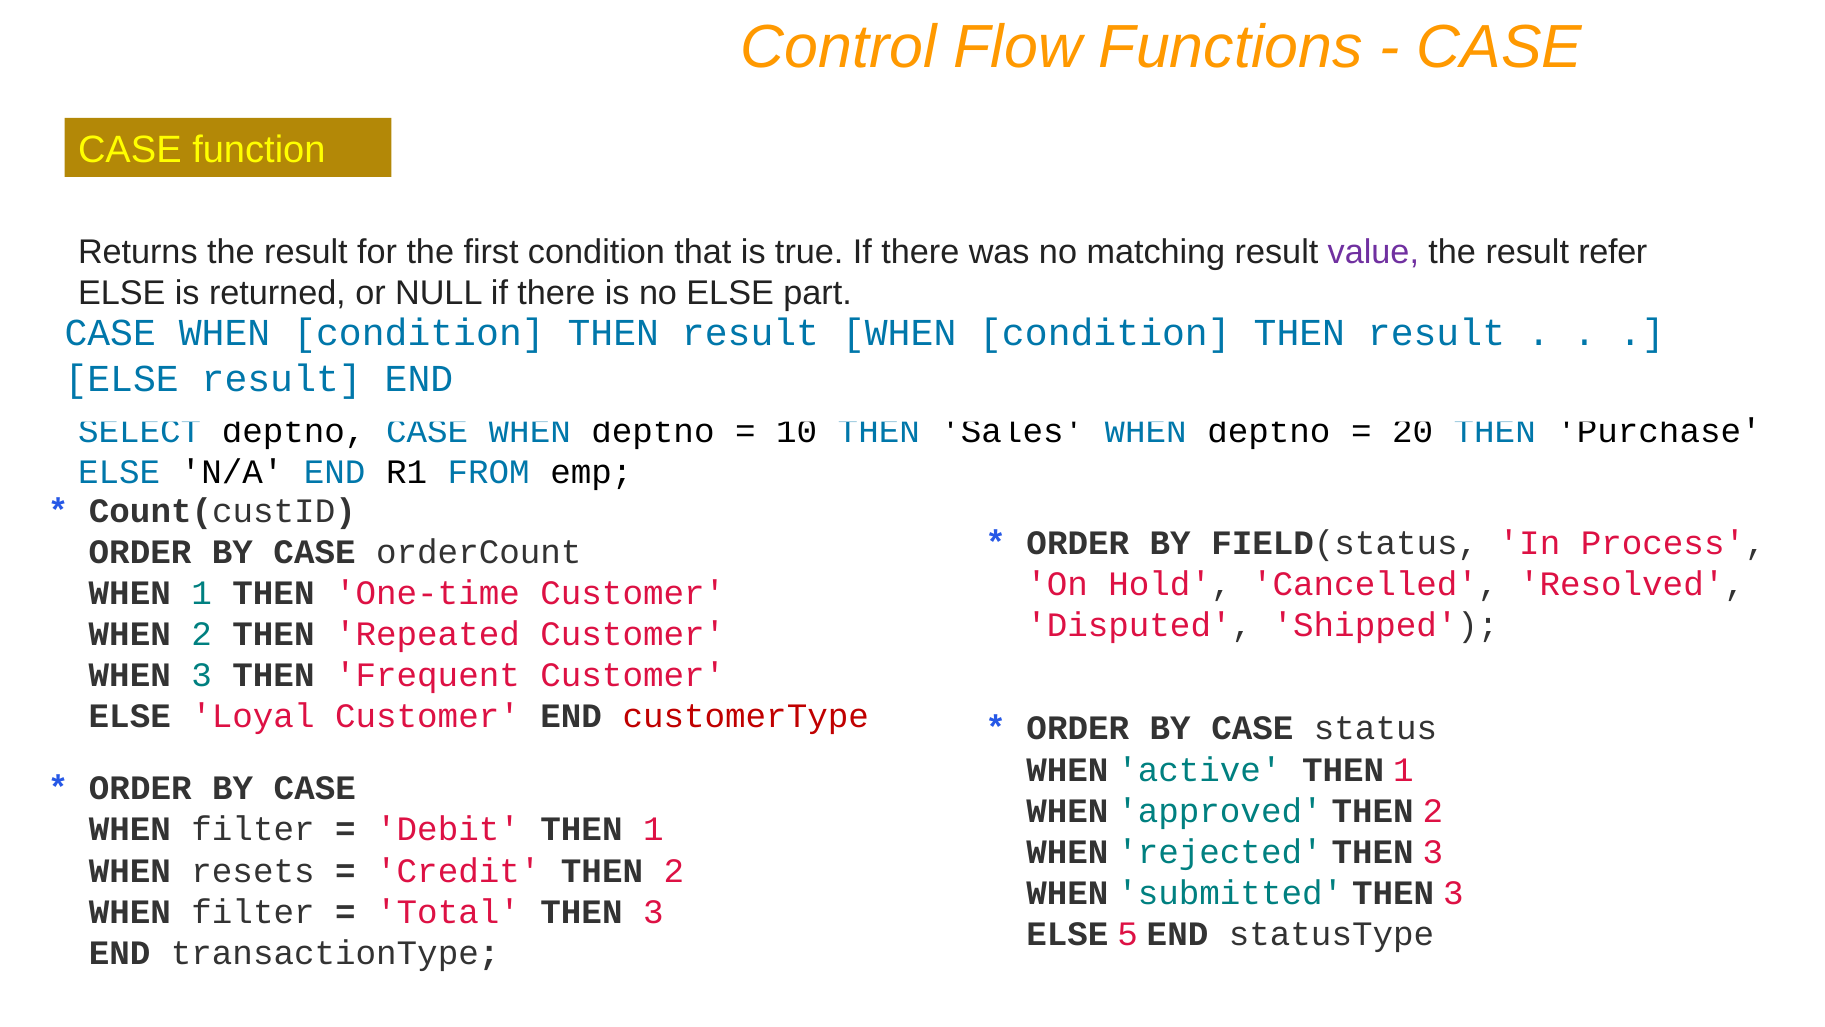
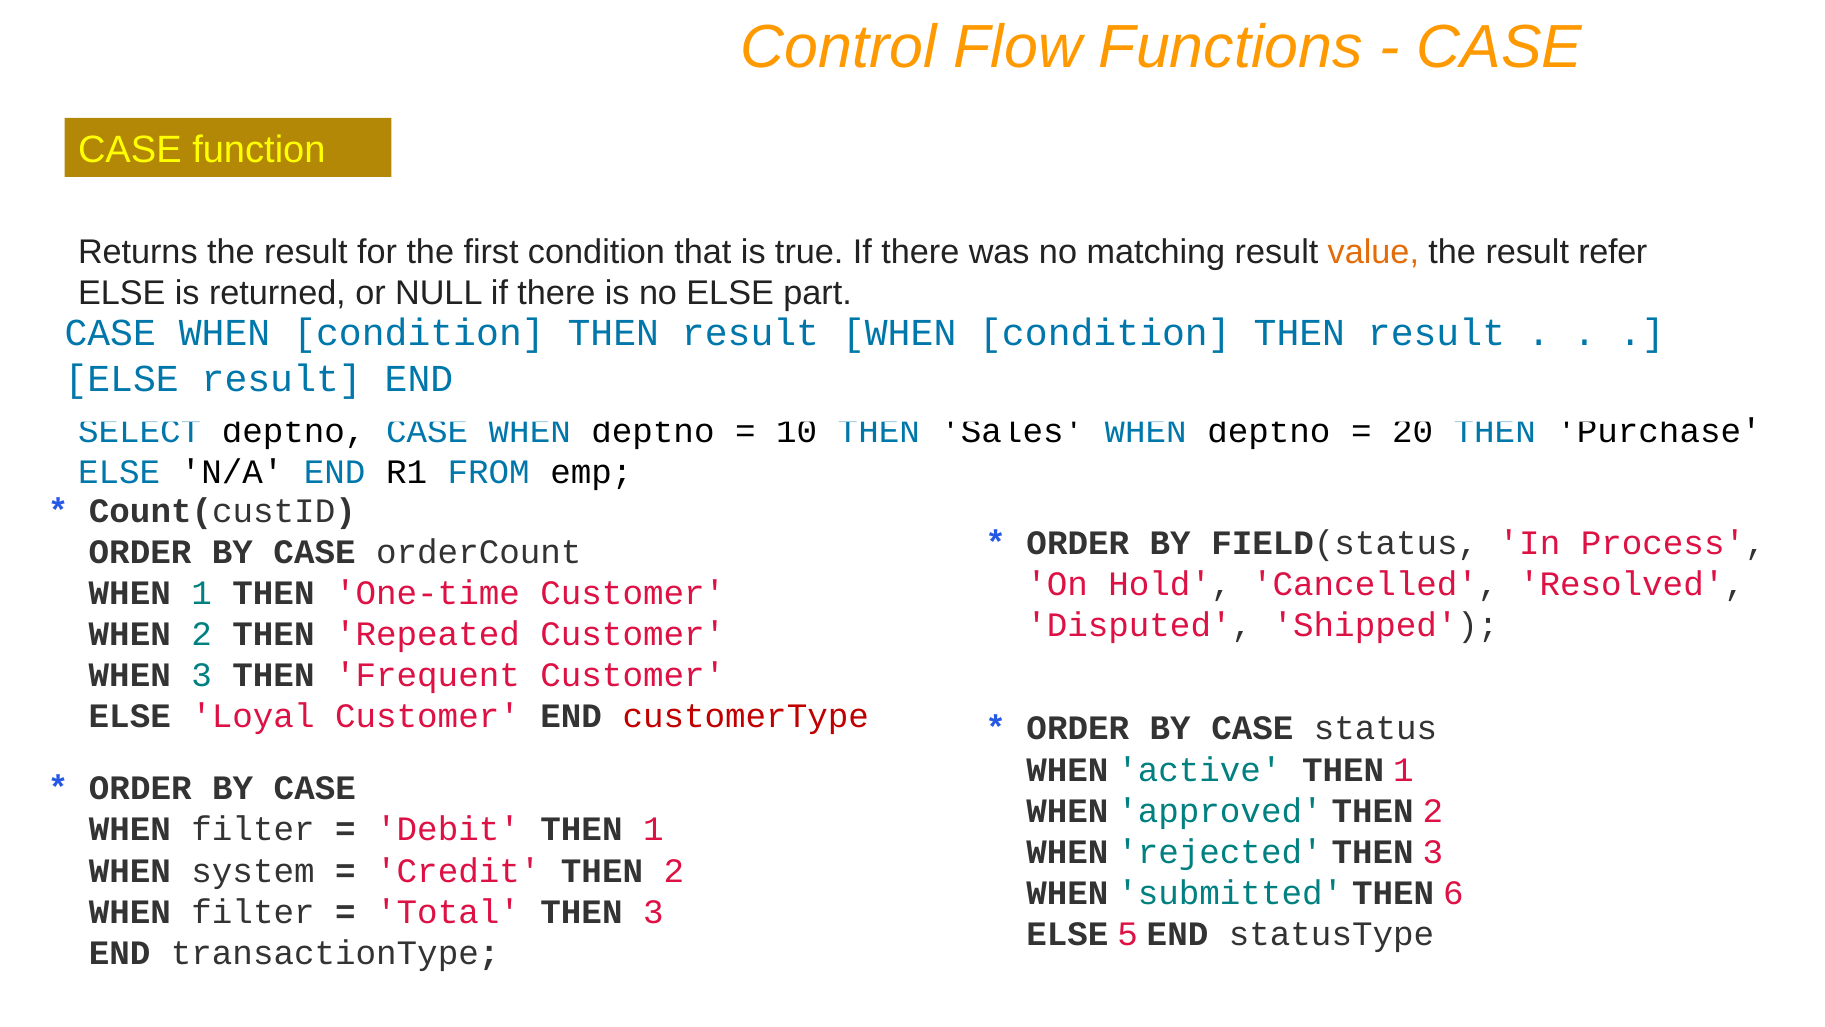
value colour: purple -> orange
resets: resets -> system
submitted THEN 3: 3 -> 6
